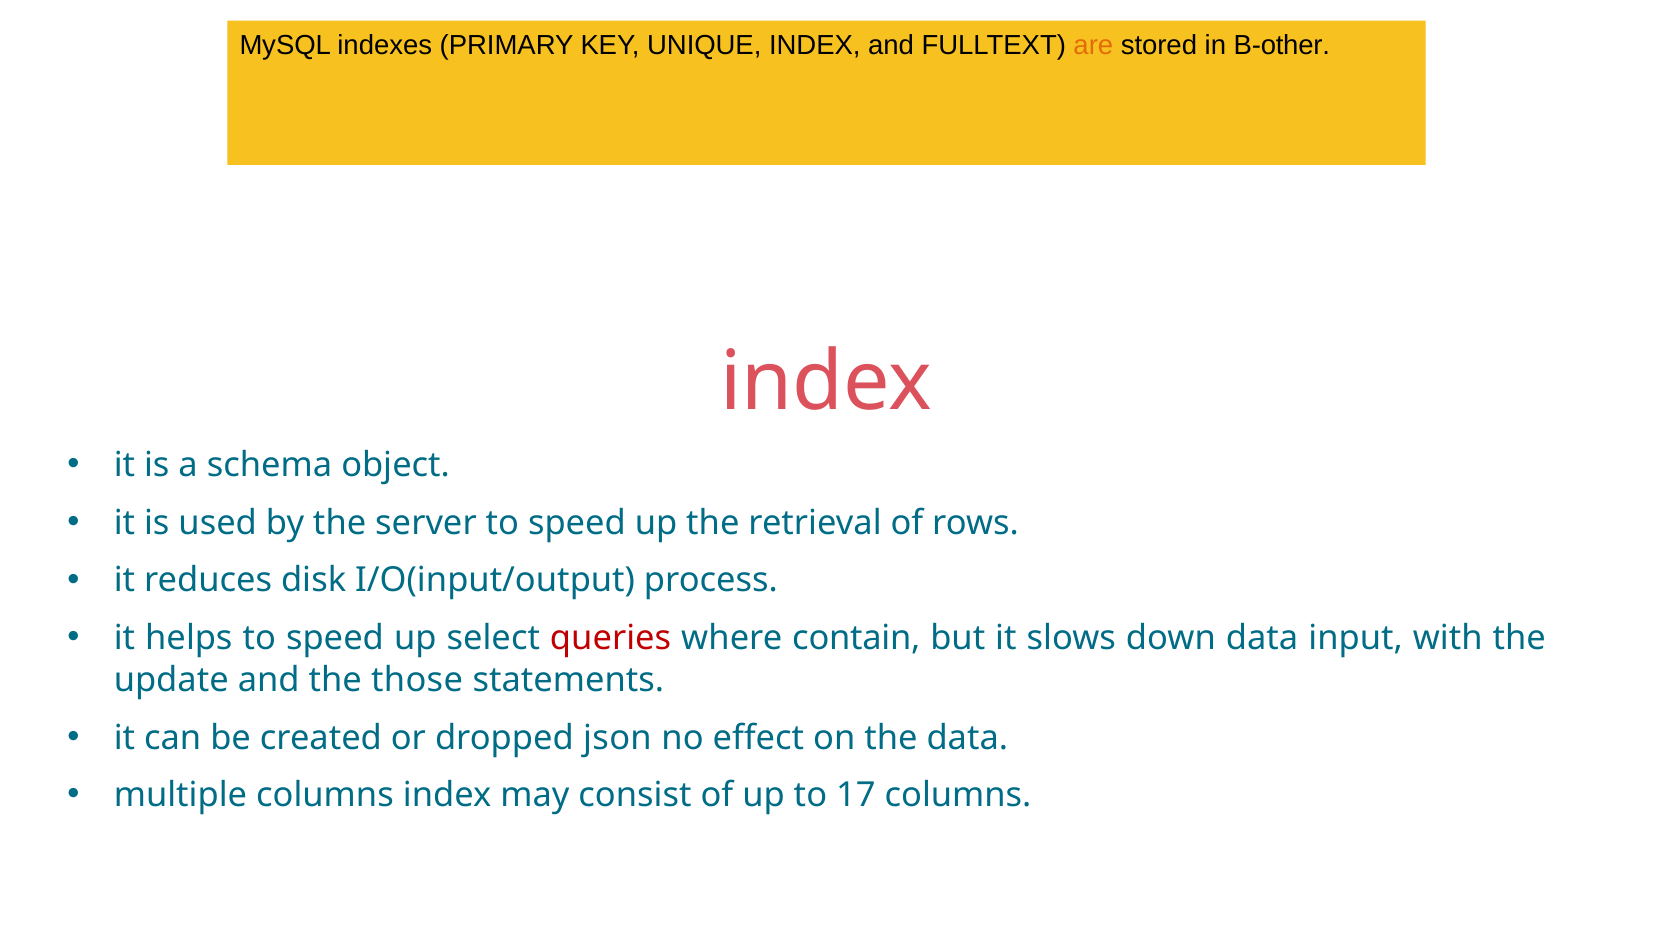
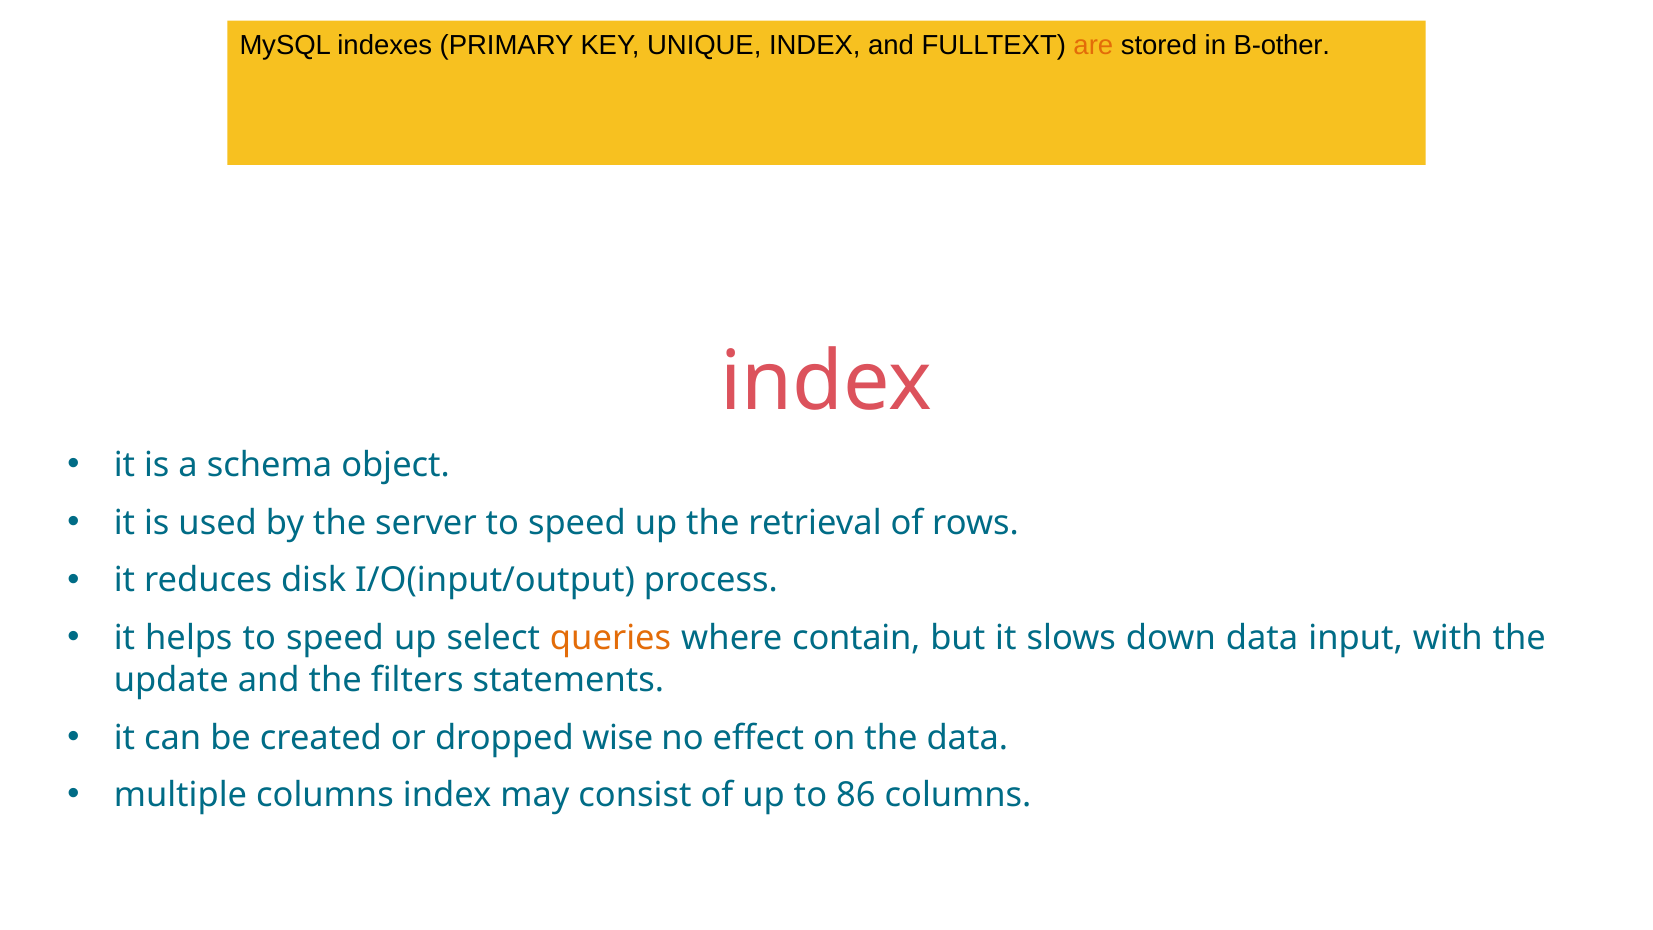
queries at (611, 638) colour: red -> orange
the those: those -> filters
json: json -> wise
17: 17 -> 86
